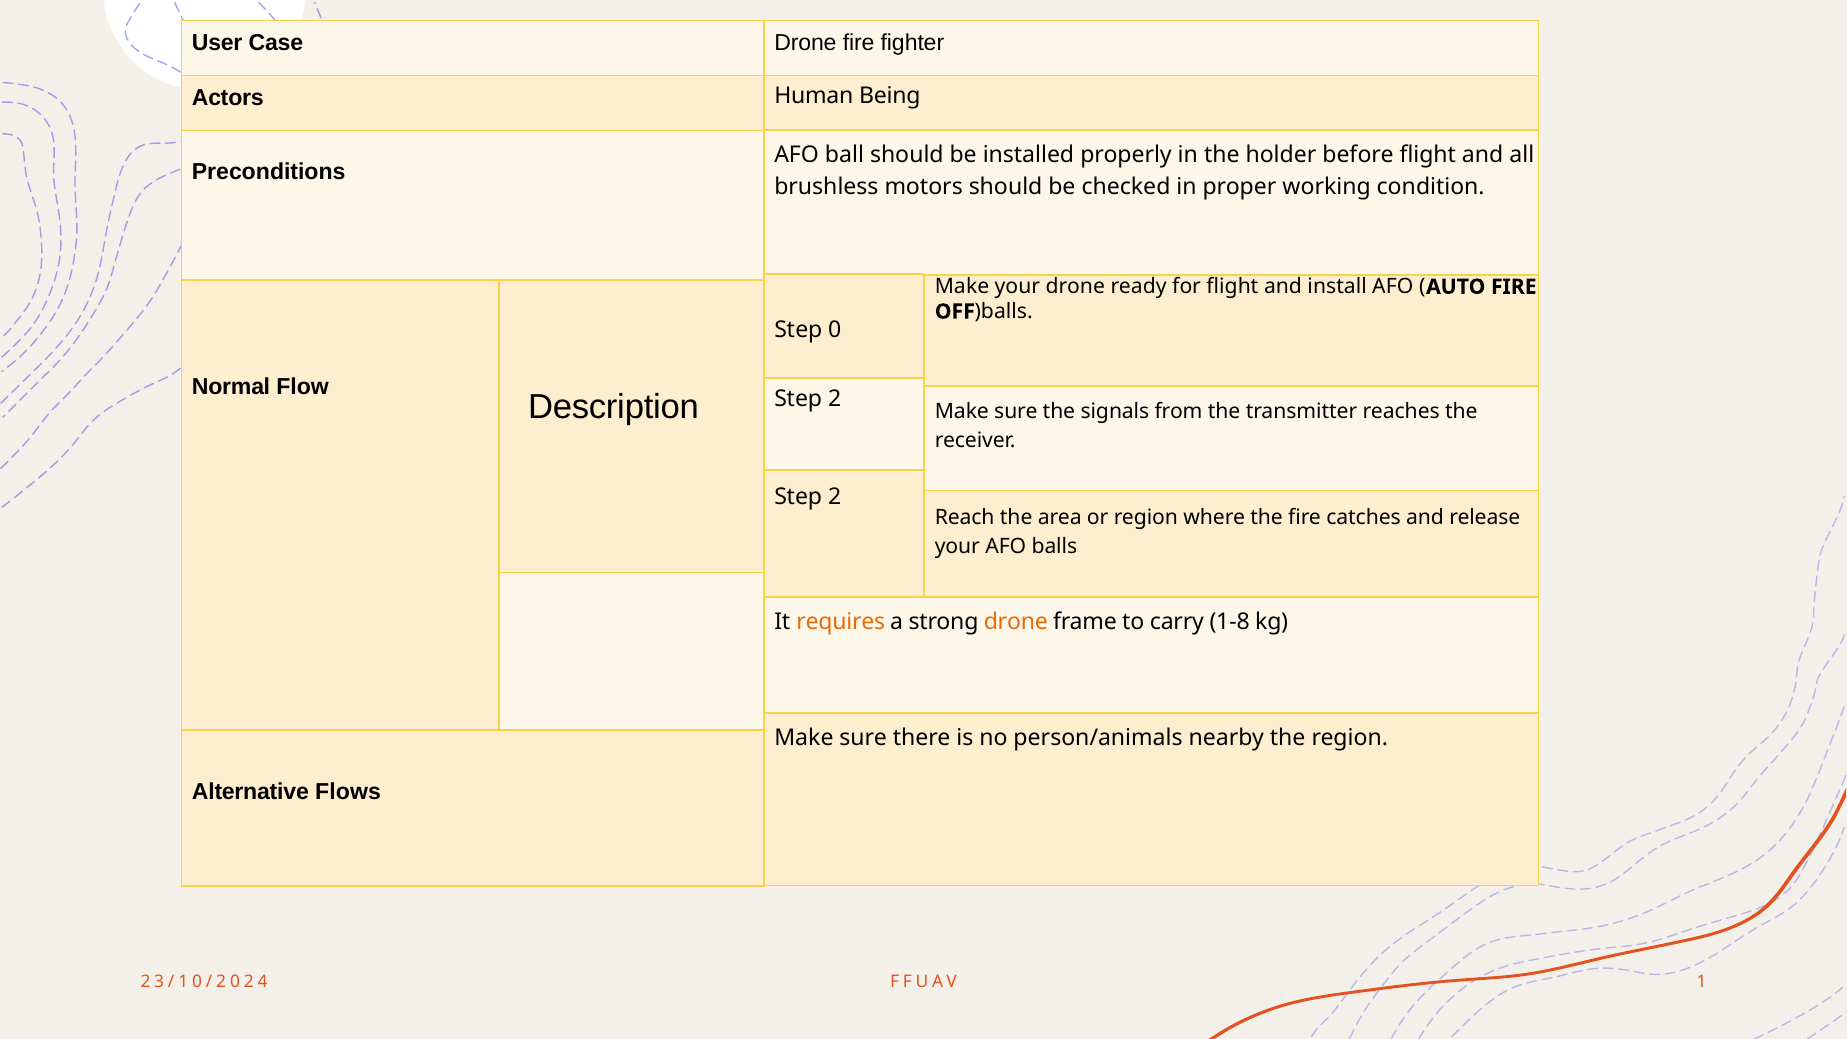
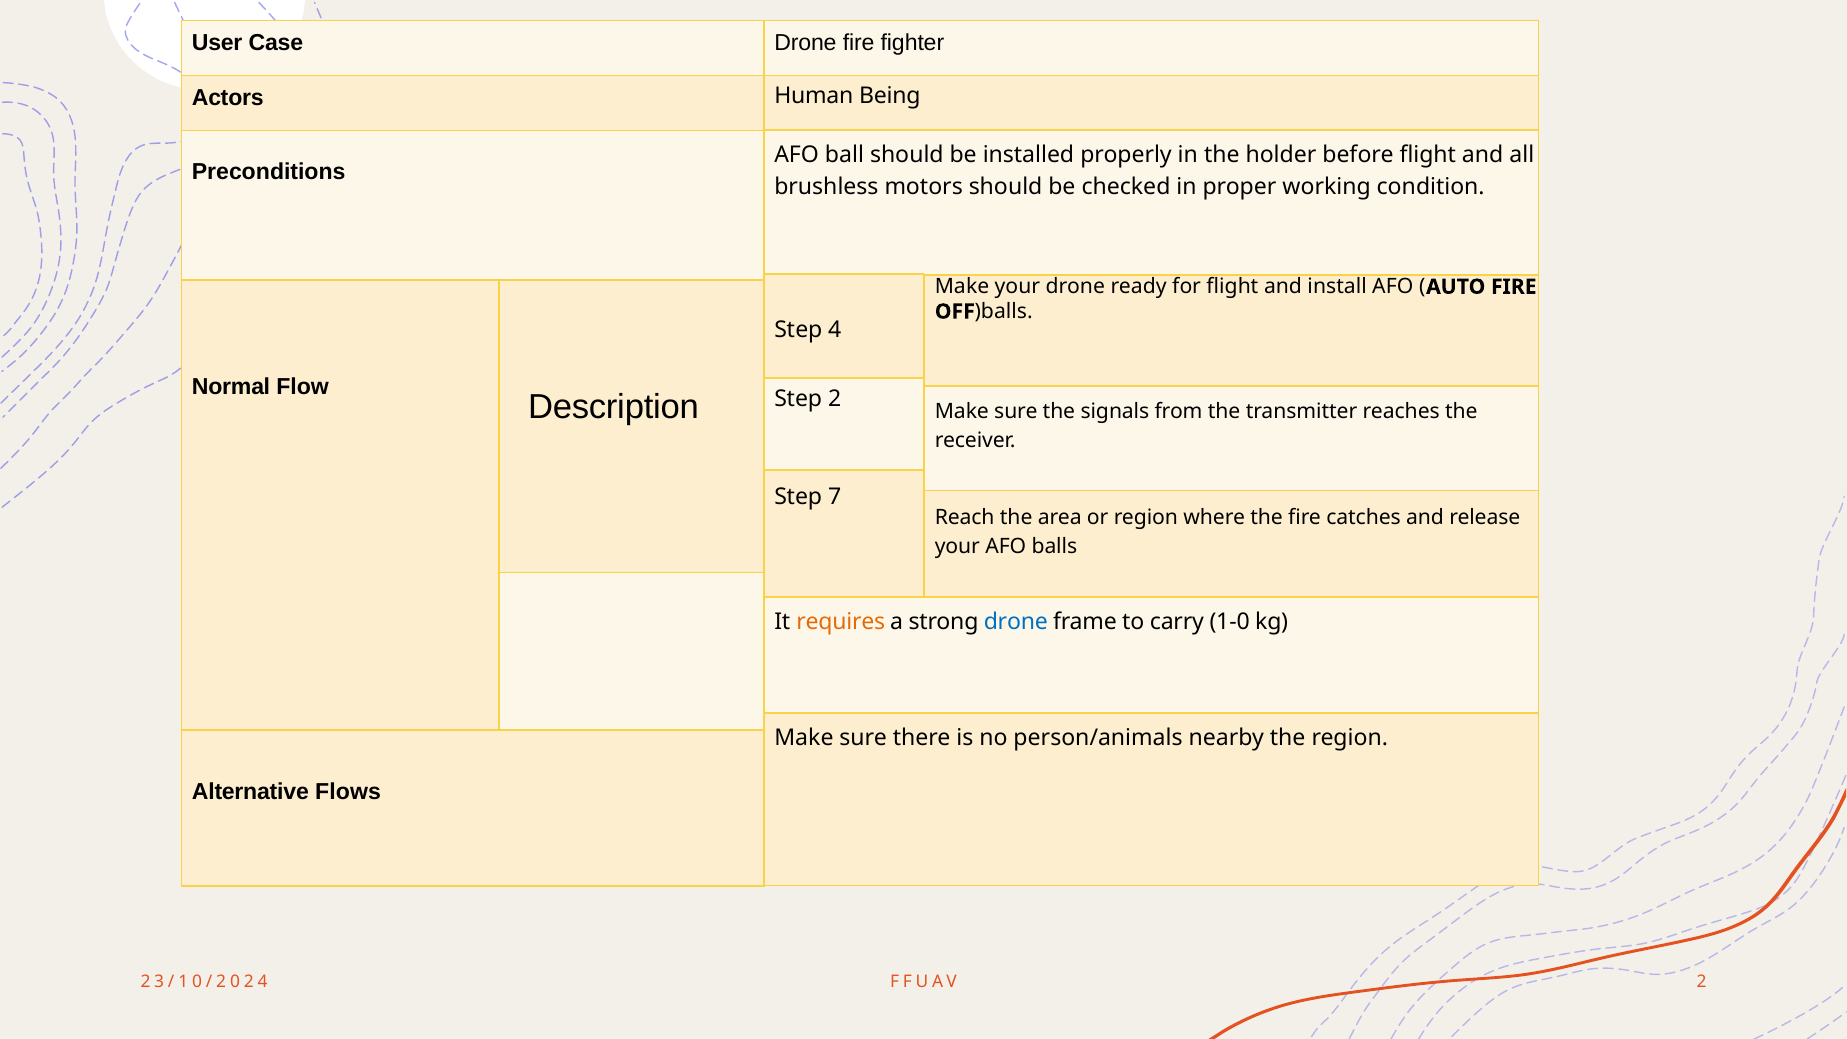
0: 0 -> 4
2 at (835, 497): 2 -> 7
drone at (1016, 622) colour: orange -> blue
1-8: 1-8 -> 1-0
FFUAV 1: 1 -> 2
